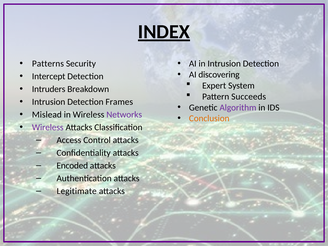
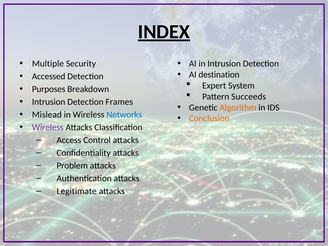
Patterns: Patterns -> Multiple
discovering: discovering -> destination
Intercept: Intercept -> Accessed
Intruders: Intruders -> Purposes
Algorithm colour: purple -> orange
Networks colour: purple -> blue
Encoded: Encoded -> Problem
